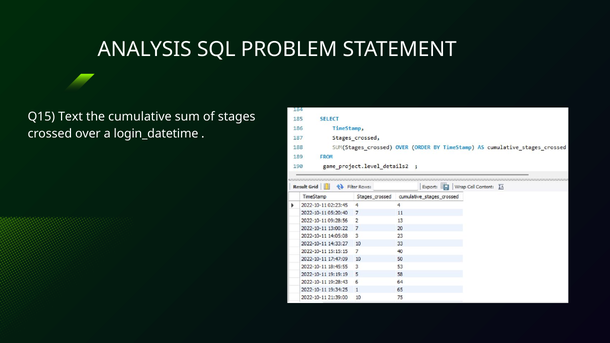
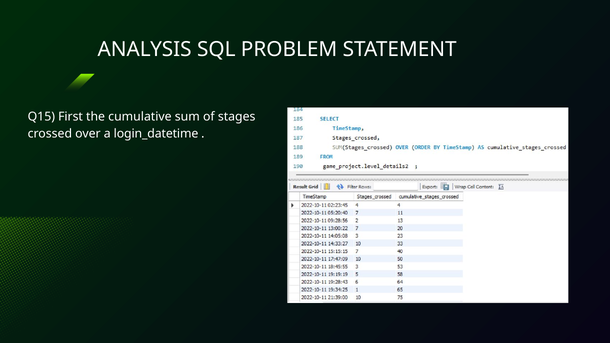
Text: Text -> First
